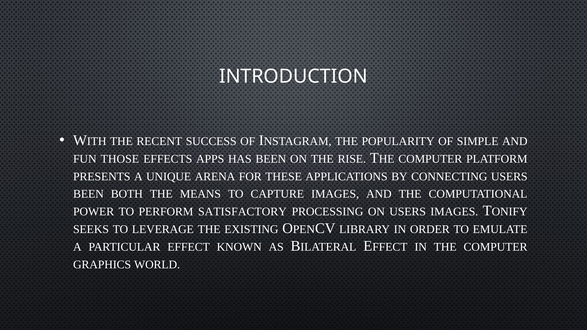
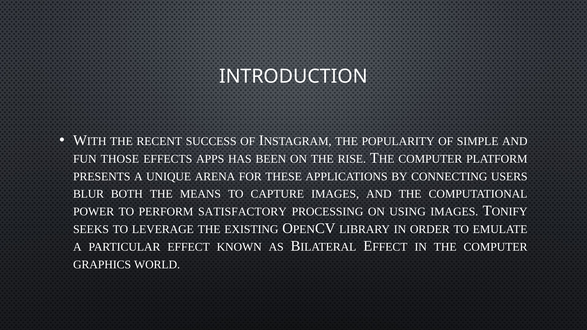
BEEN at (88, 194): BEEN -> BLUR
ON USERS: USERS -> USING
